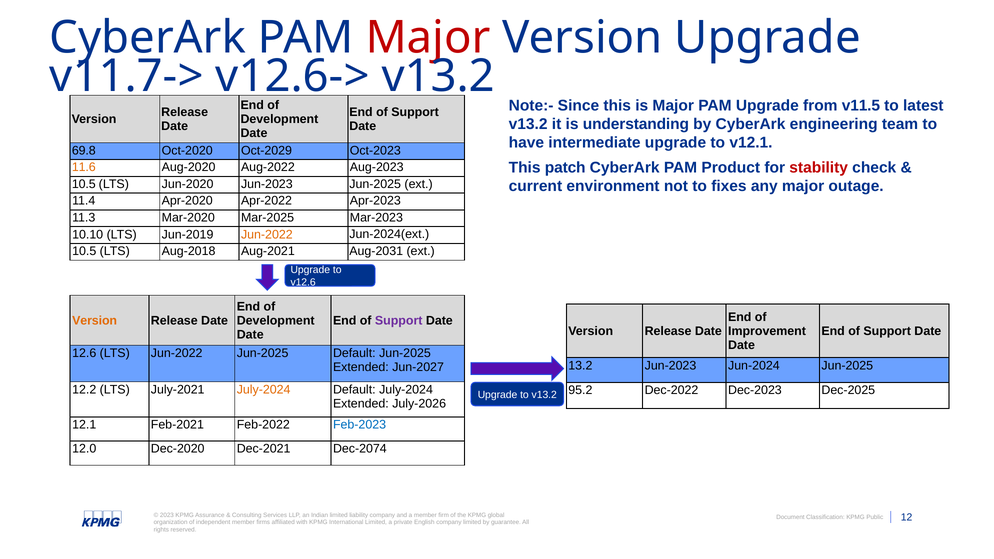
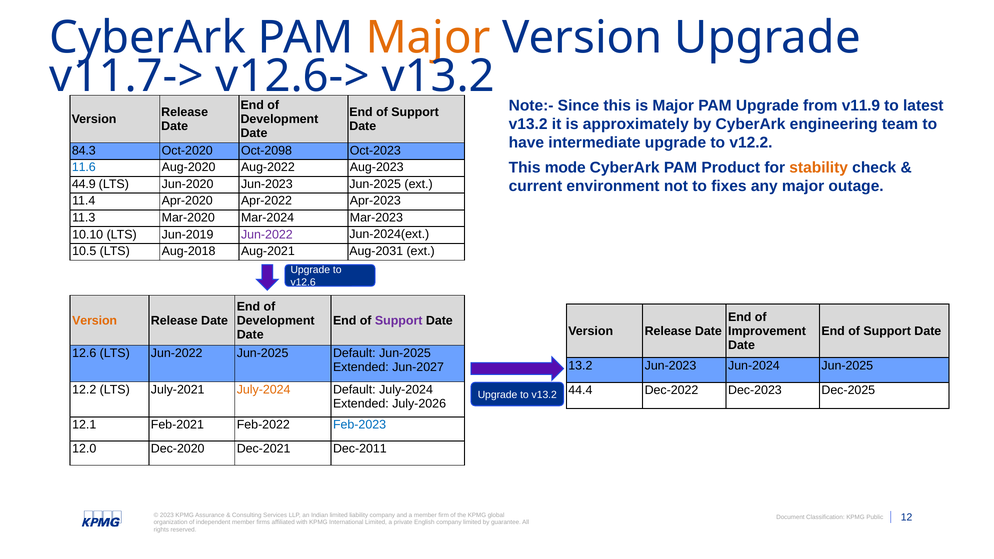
Major at (428, 38) colour: red -> orange
v11.5: v11.5 -> v11.9
understanding: understanding -> approximately
v12.1: v12.1 -> v12.2
69.8: 69.8 -> 84.3
Oct-2029: Oct-2029 -> Oct-2098
patch: patch -> mode
stability colour: red -> orange
11.6 colour: orange -> blue
10.5 at (84, 184): 10.5 -> 44.9
Mar-2025: Mar-2025 -> Mar-2024
Jun-2022 at (267, 235) colour: orange -> purple
95.2: 95.2 -> 44.4
Dec-2074: Dec-2074 -> Dec-2011
